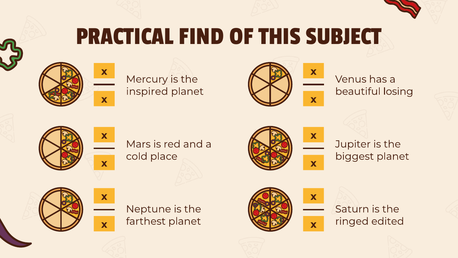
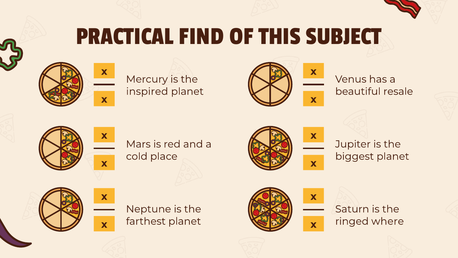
losing: losing -> resale
edited: edited -> where
